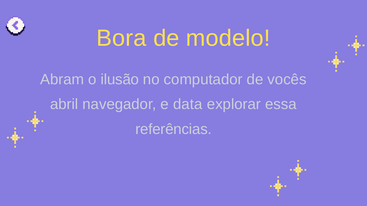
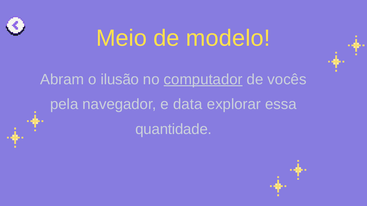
Bora: Bora -> Meio
computador underline: none -> present
abril: abril -> pela
referências: referências -> quantidade
